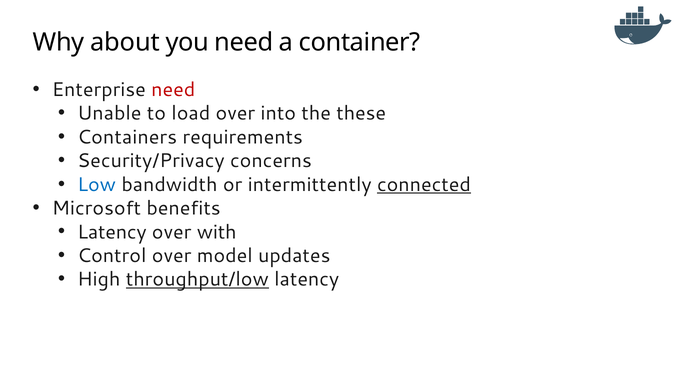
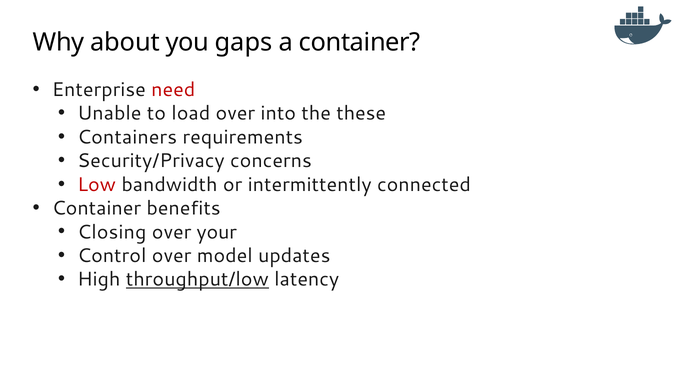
you need: need -> gaps
Low colour: blue -> red
connected underline: present -> none
Microsoft at (96, 209): Microsoft -> Container
Latency at (112, 232): Latency -> Closing
with: with -> your
